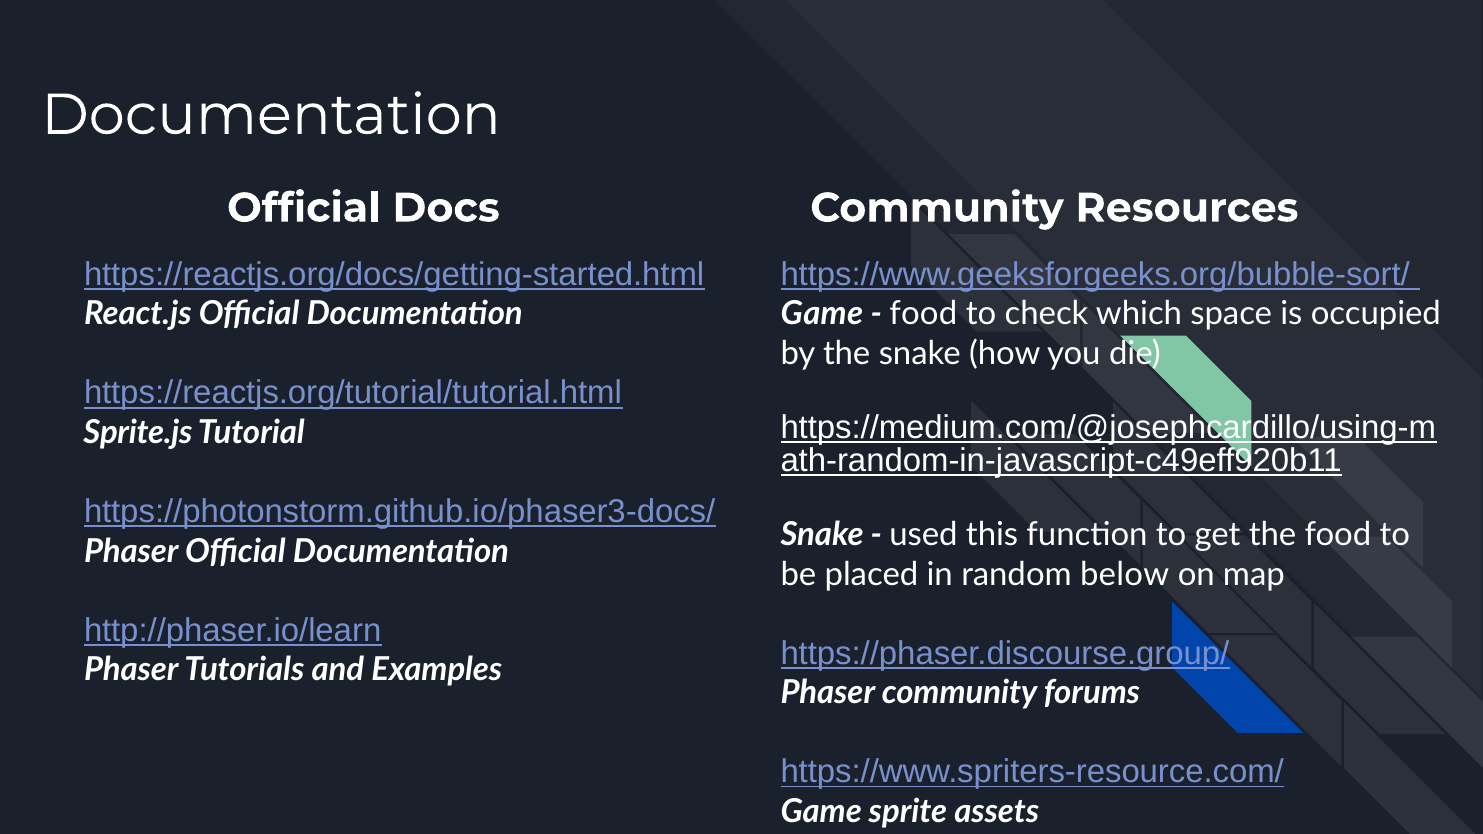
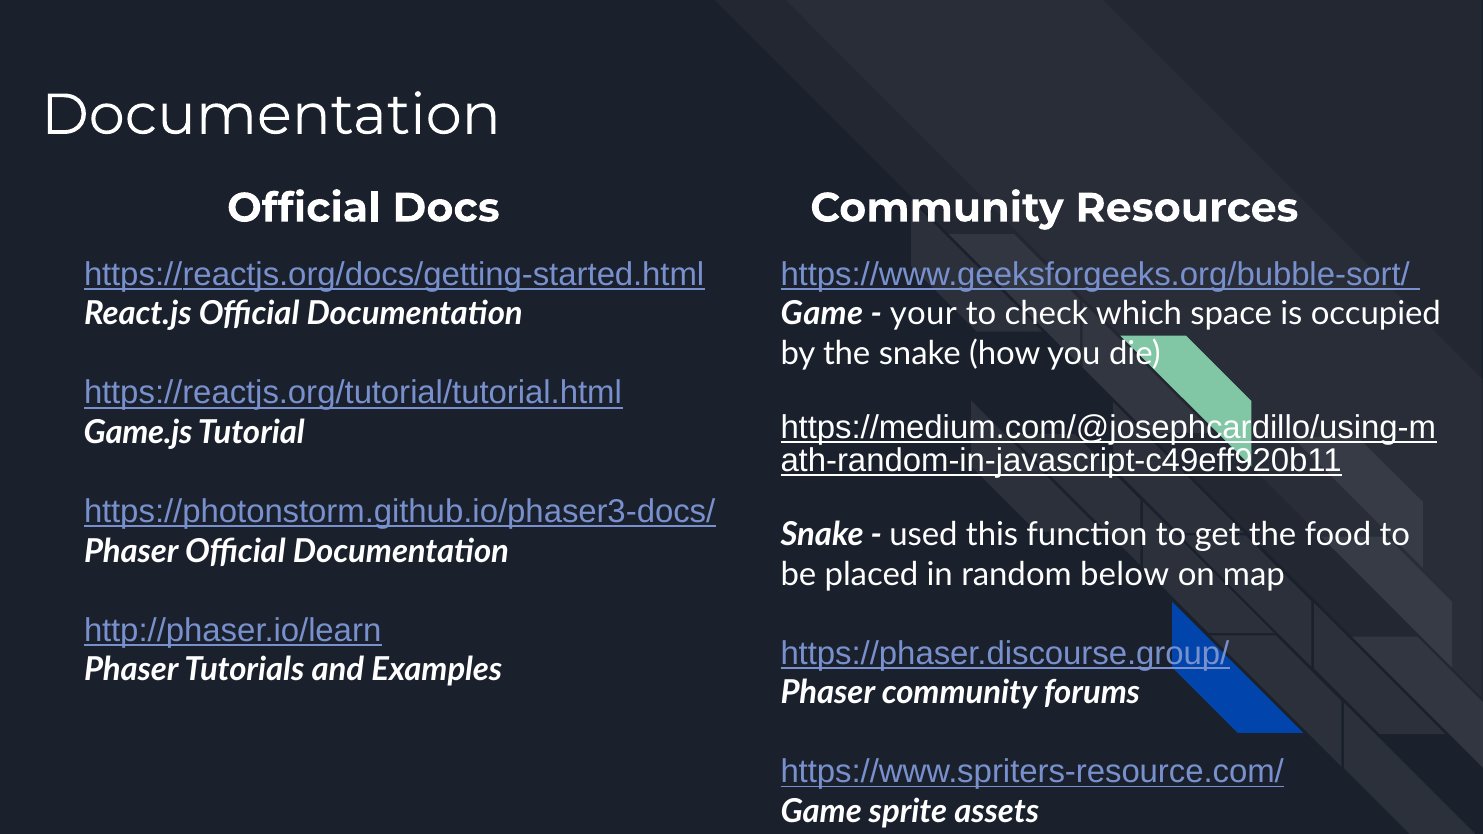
food at (923, 314): food -> your
Sprite.js: Sprite.js -> Game.js
